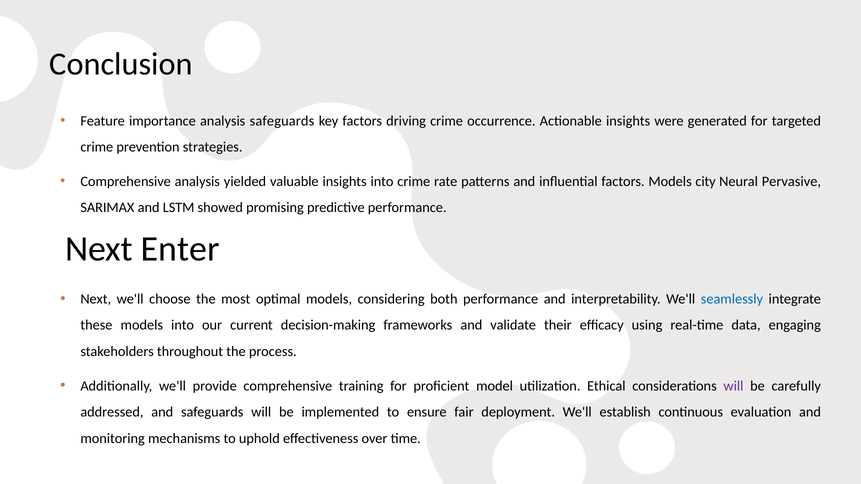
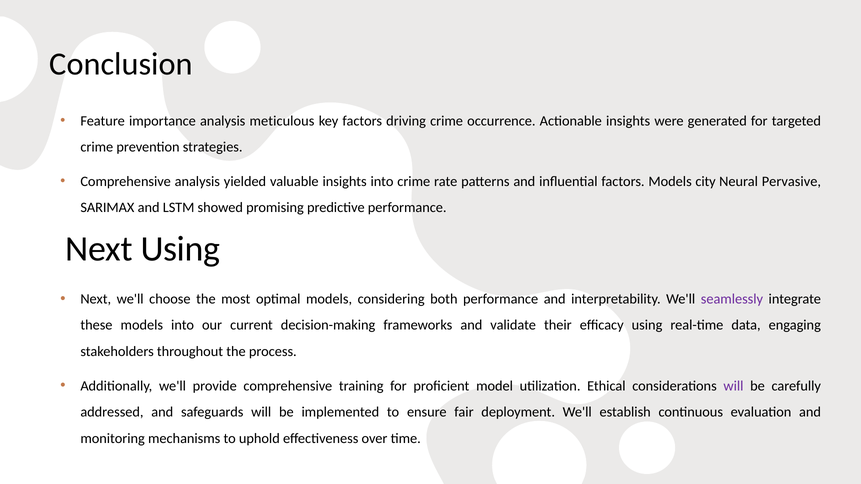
analysis safeguards: safeguards -> meticulous
Next Enter: Enter -> Using
seamlessly colour: blue -> purple
